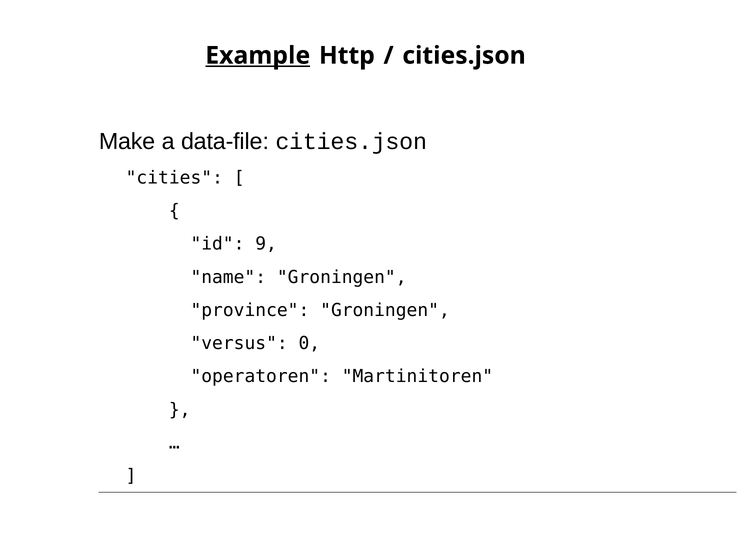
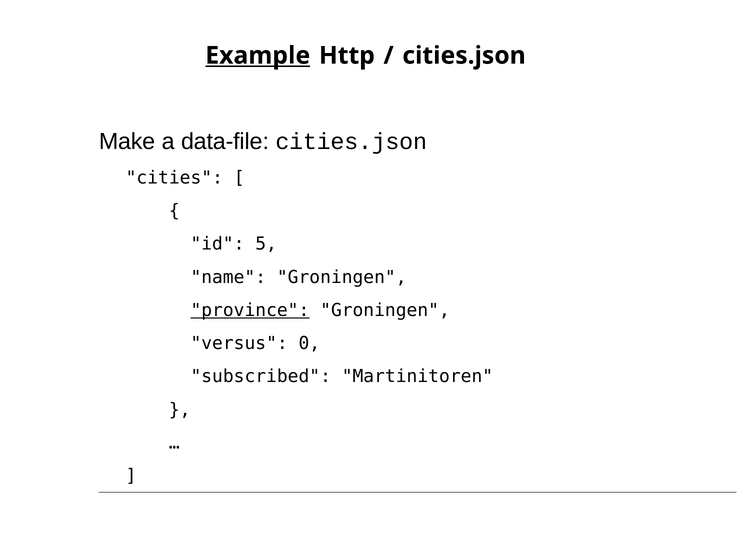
9: 9 -> 5
province underline: none -> present
operatoren: operatoren -> subscribed
